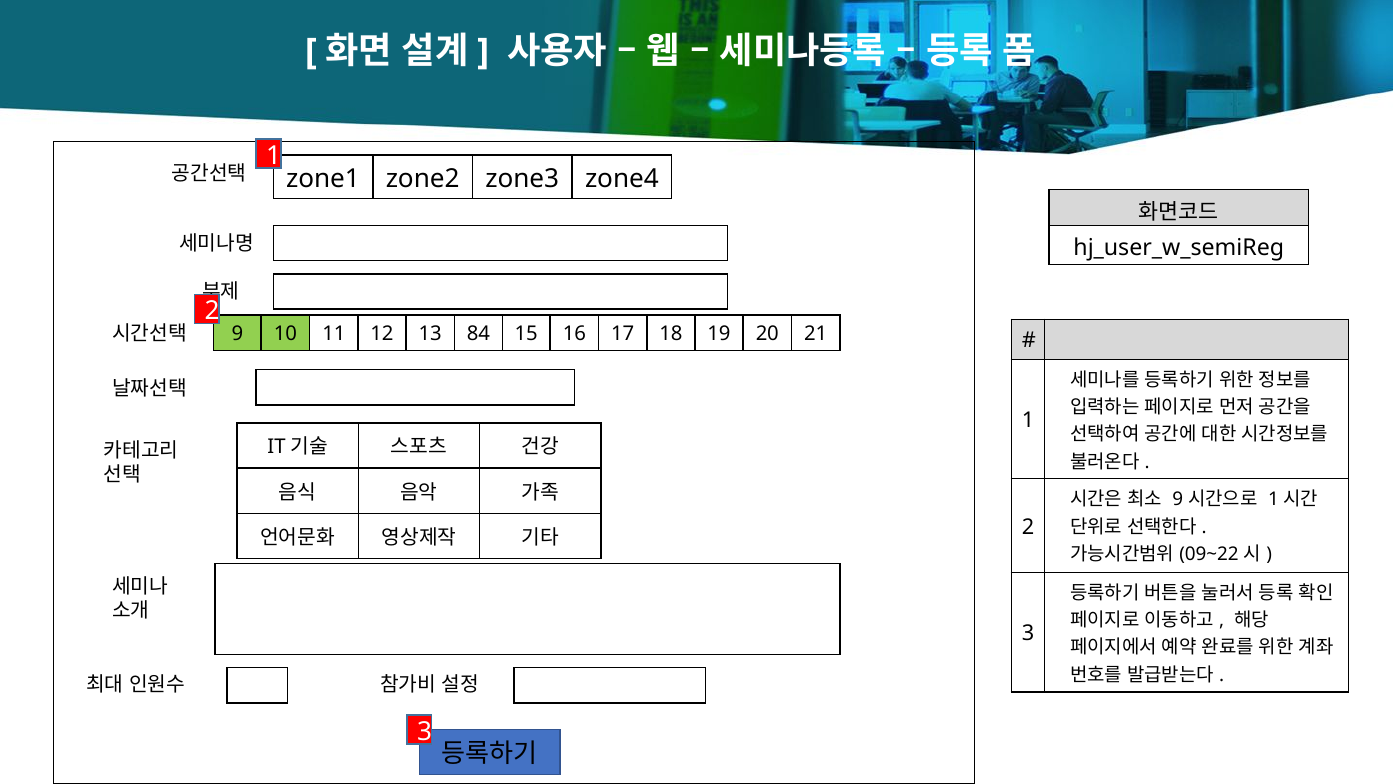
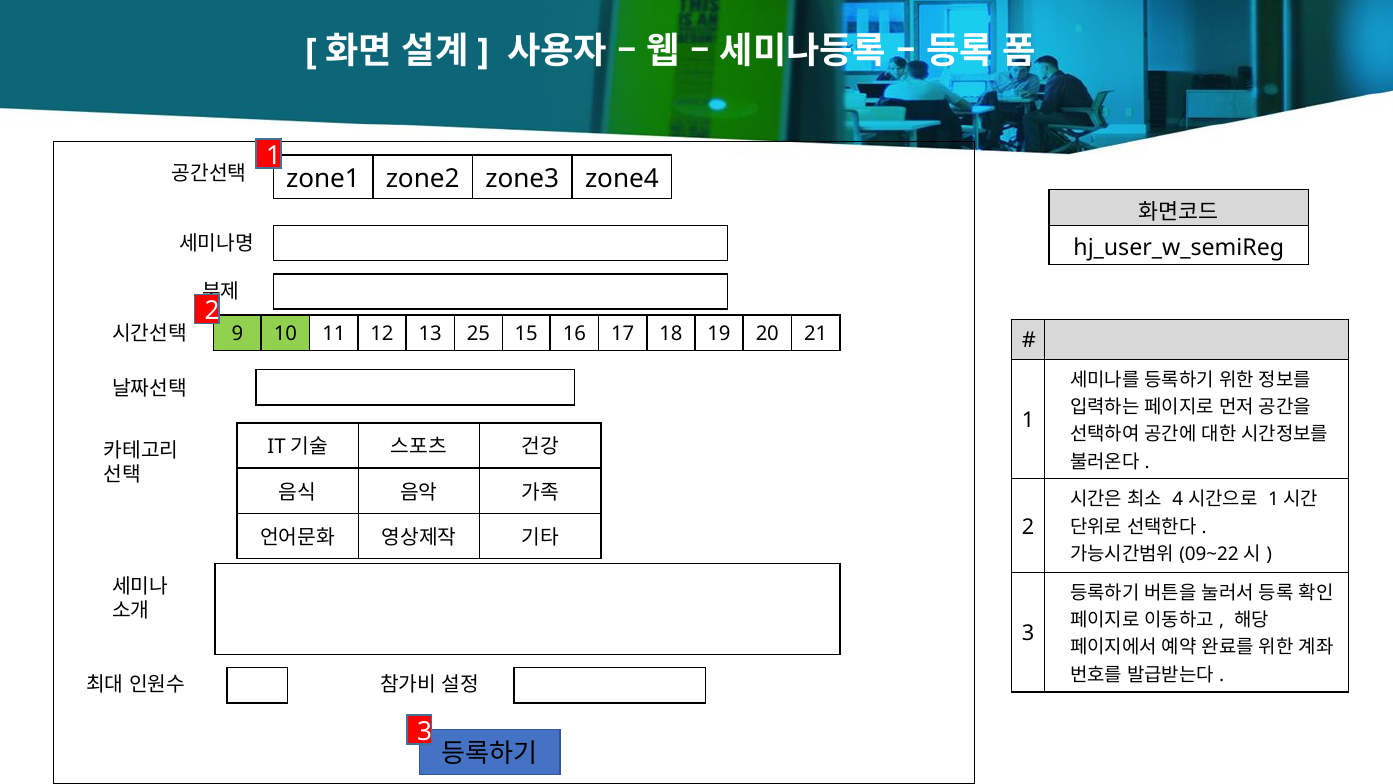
84: 84 -> 25
9 at (1178, 499): 9 -> 4
